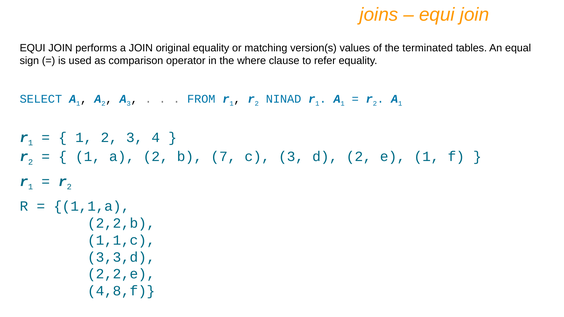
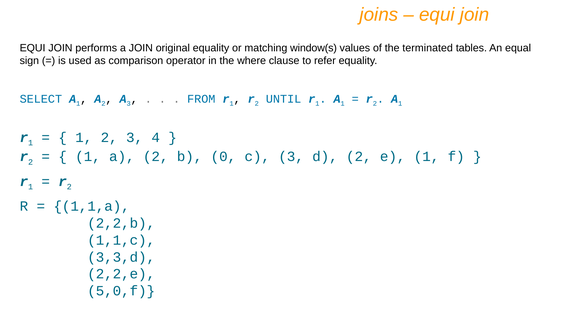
version(s: version(s -> window(s
NINAD: NINAD -> UNTIL
7: 7 -> 0
4,8,f: 4,8,f -> 5,0,f
